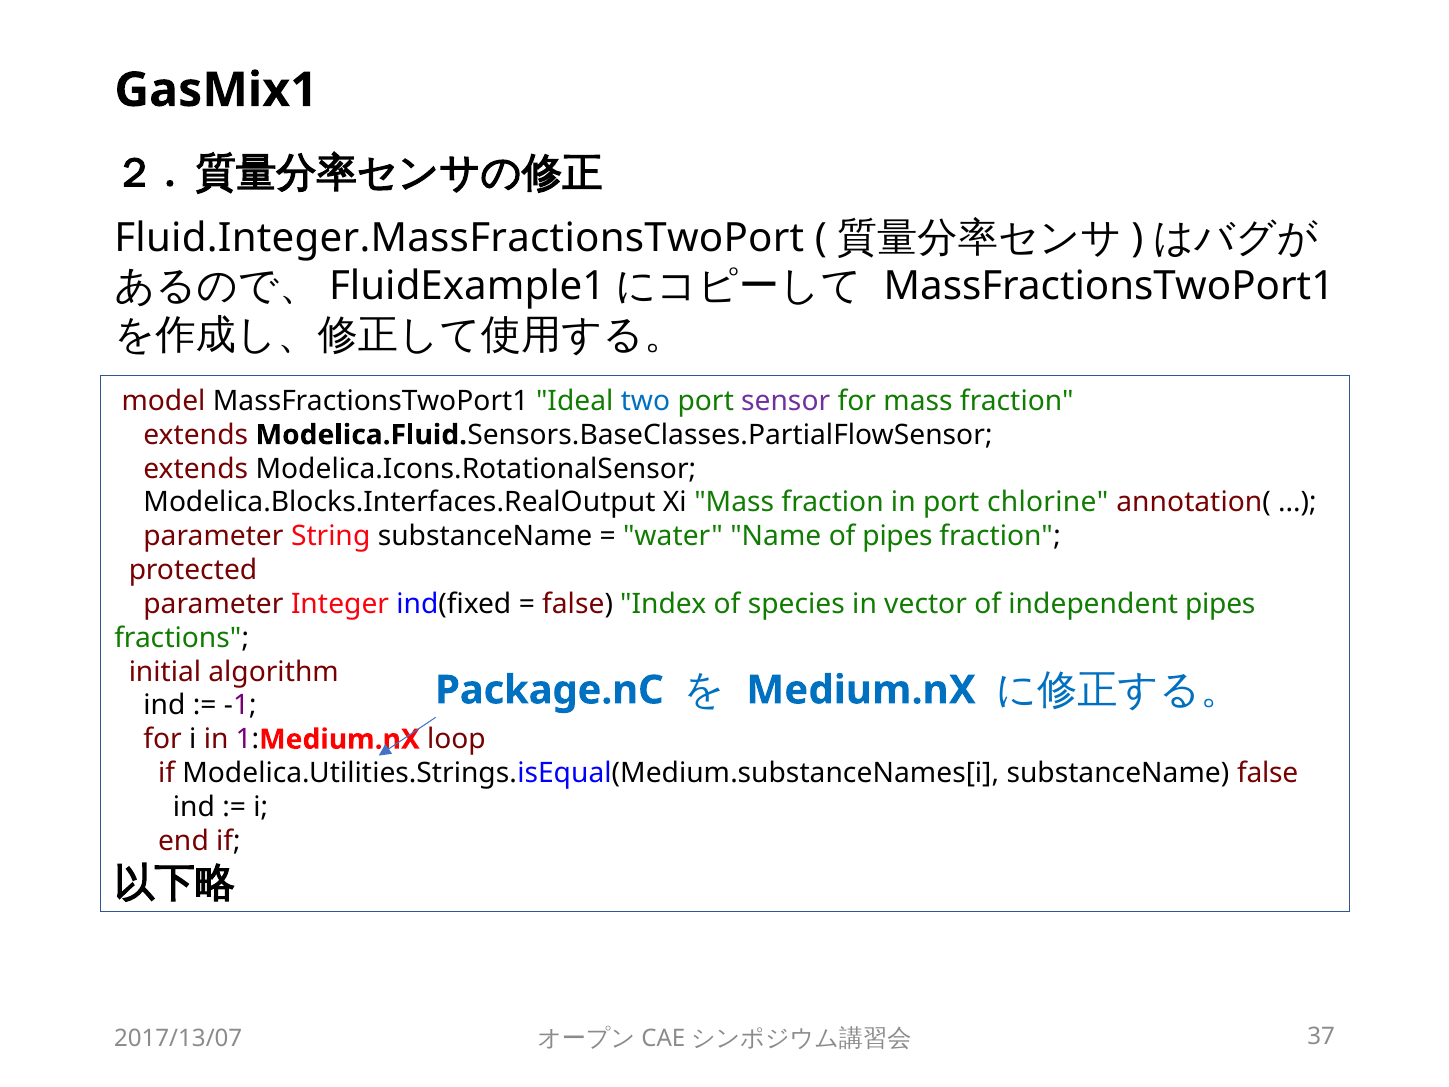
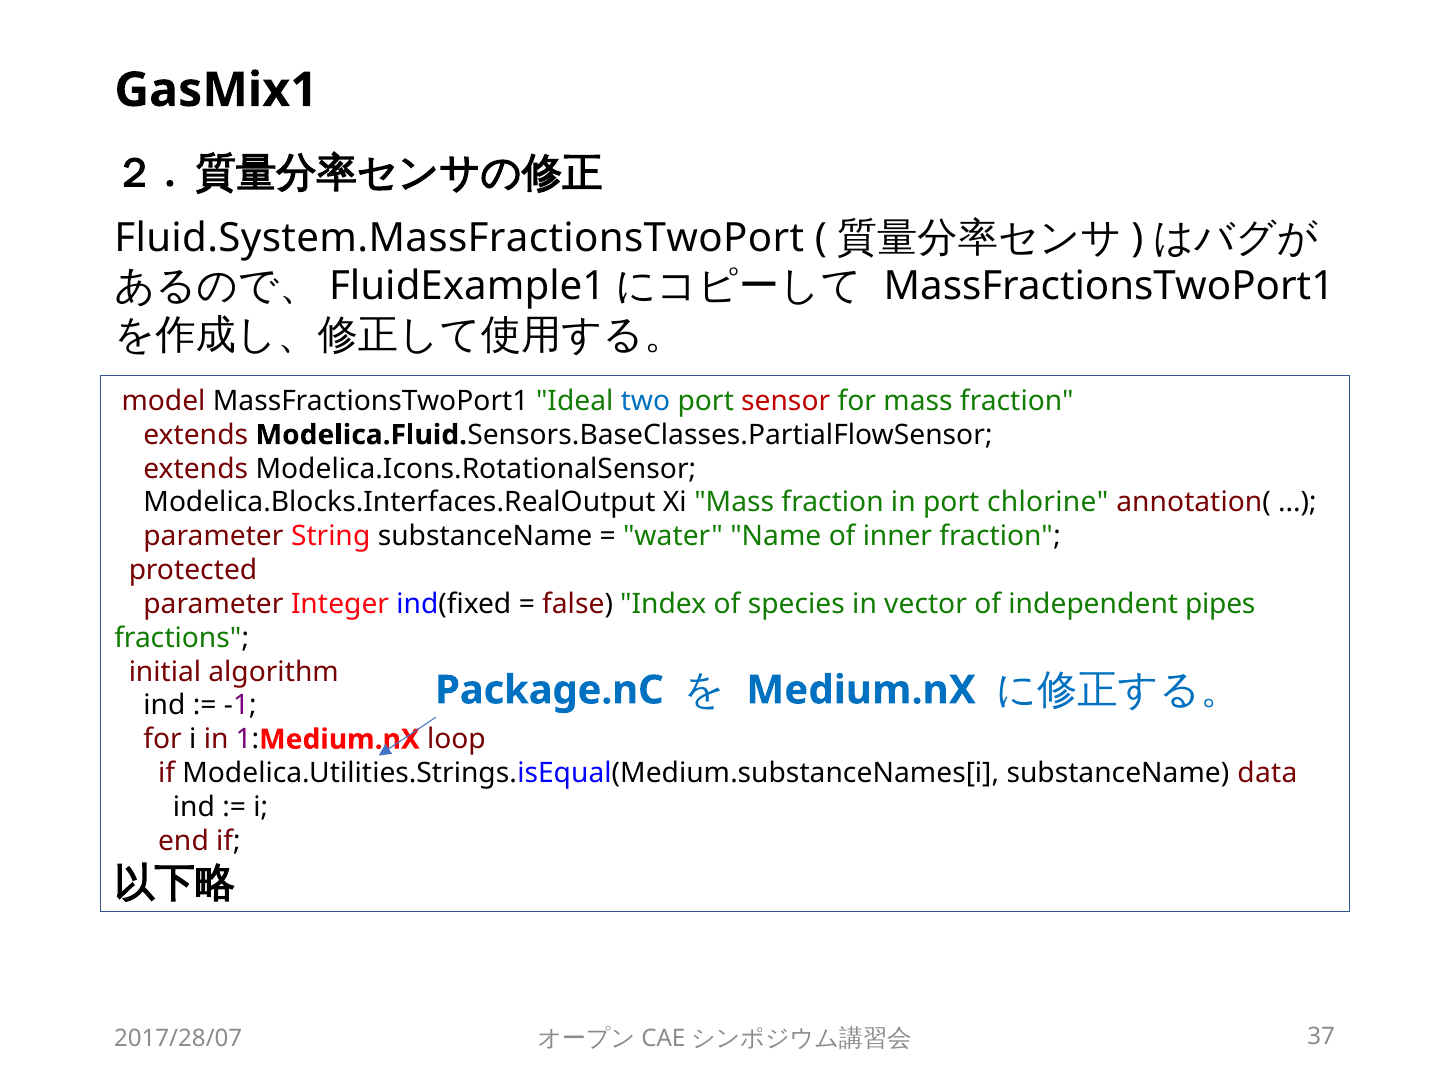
Fluid.Integer.MassFractionsTwoPort: Fluid.Integer.MassFractionsTwoPort -> Fluid.System.MassFractionsTwoPort
sensor colour: purple -> red
of pipes: pipes -> inner
substanceName false: false -> data
2017/13/07: 2017/13/07 -> 2017/28/07
